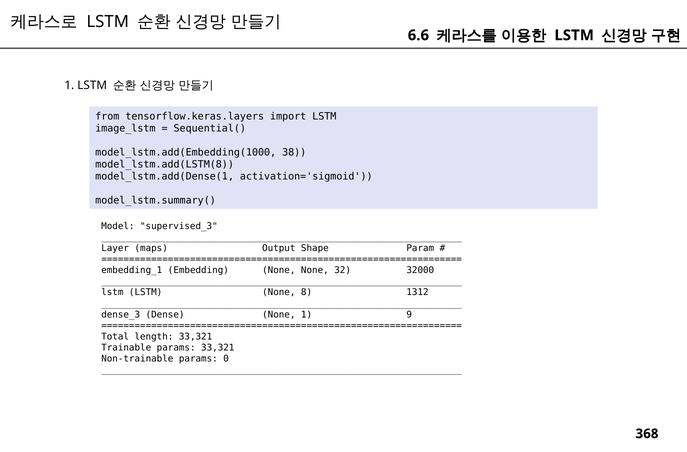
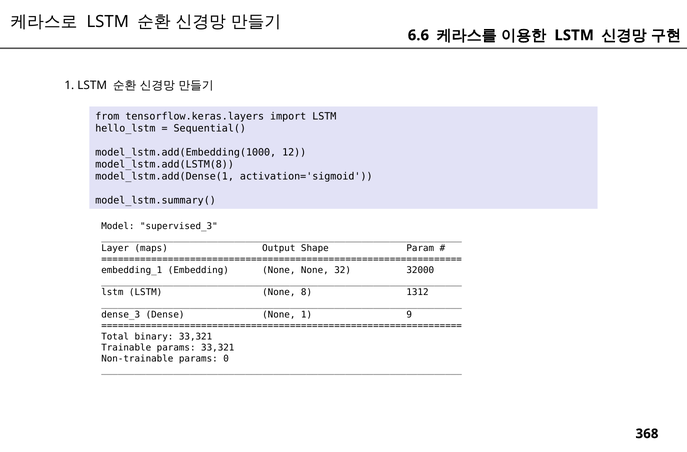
image_lstm: image_lstm -> hello_lstm
38: 38 -> 12
length: length -> binary
